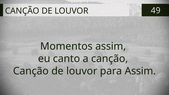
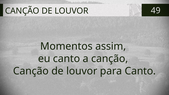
para Assim: Assim -> Canto
